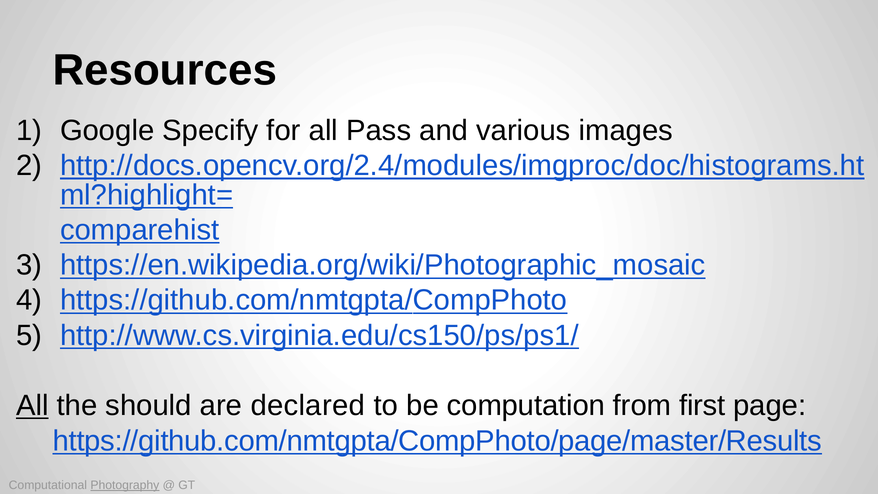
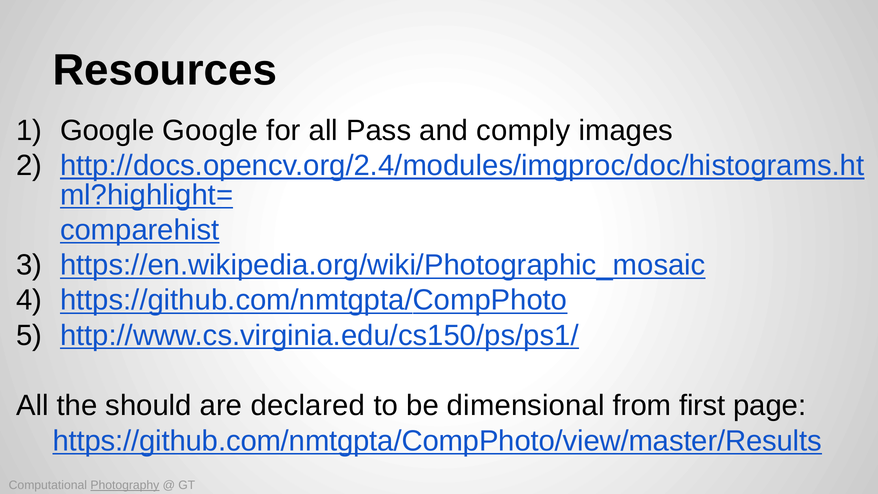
Google Specify: Specify -> Google
various: various -> comply
All at (32, 406) underline: present -> none
computation: computation -> dimensional
https://github.com/nmtgpta/CompPhoto/page/master/Results: https://github.com/nmtgpta/CompPhoto/page/master/Results -> https://github.com/nmtgpta/CompPhoto/view/master/Results
